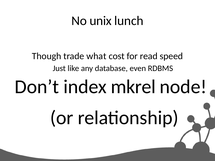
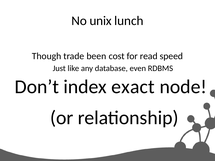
what: what -> been
mkrel: mkrel -> exact
